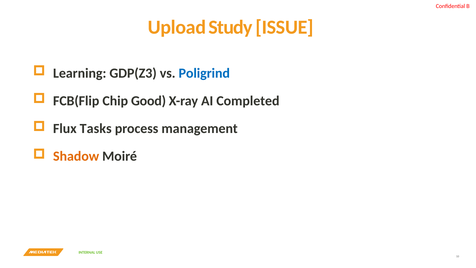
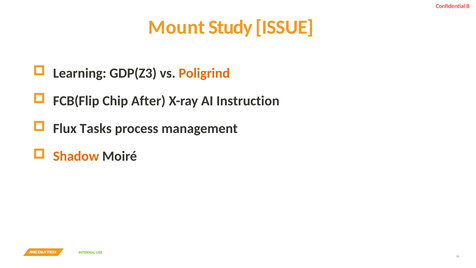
Upload: Upload -> Mount
Poligrind colour: blue -> orange
Good: Good -> After
Completed: Completed -> Instruction
